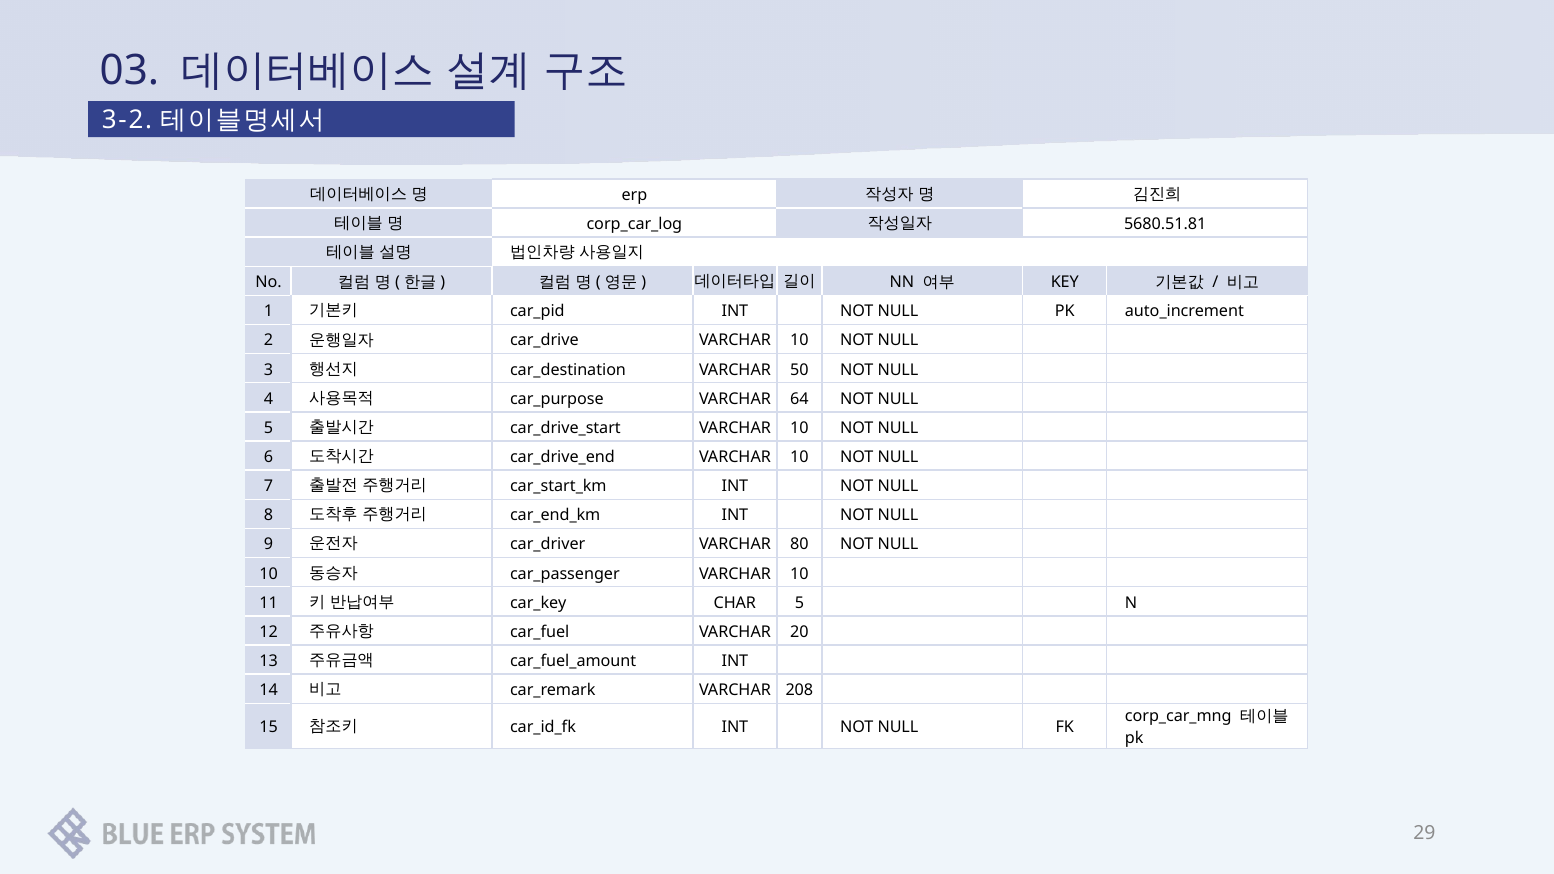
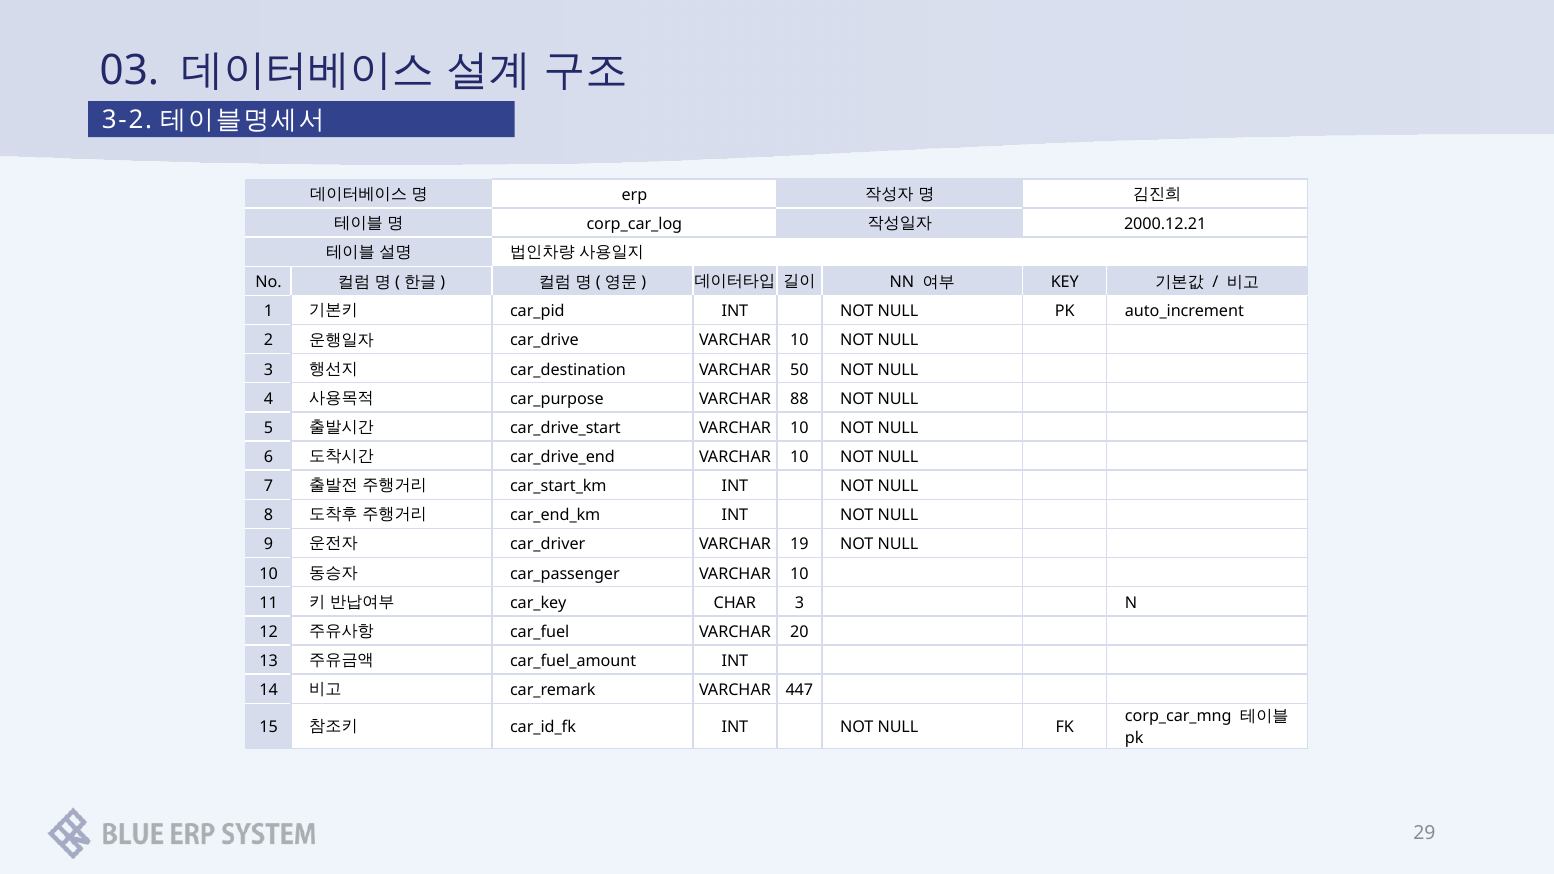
5680.51.81: 5680.51.81 -> 2000.12.21
64: 64 -> 88
80: 80 -> 19
CHAR 5: 5 -> 3
208: 208 -> 447
